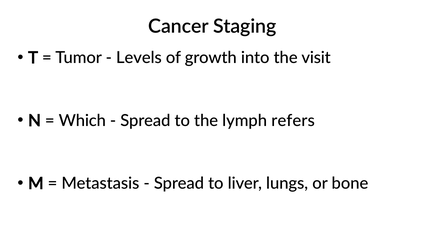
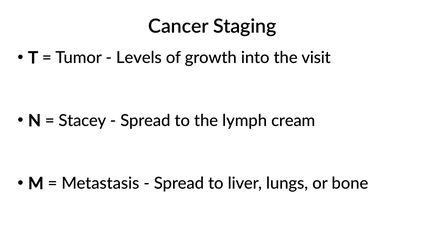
Which: Which -> Stacey
refers: refers -> cream
